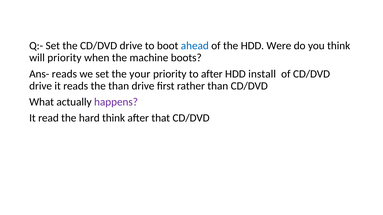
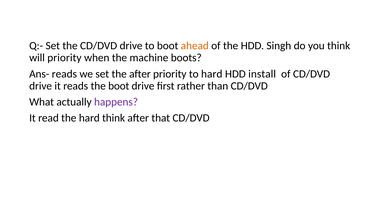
ahead colour: blue -> orange
Were: Were -> Singh
the your: your -> after
to after: after -> hard
the than: than -> boot
